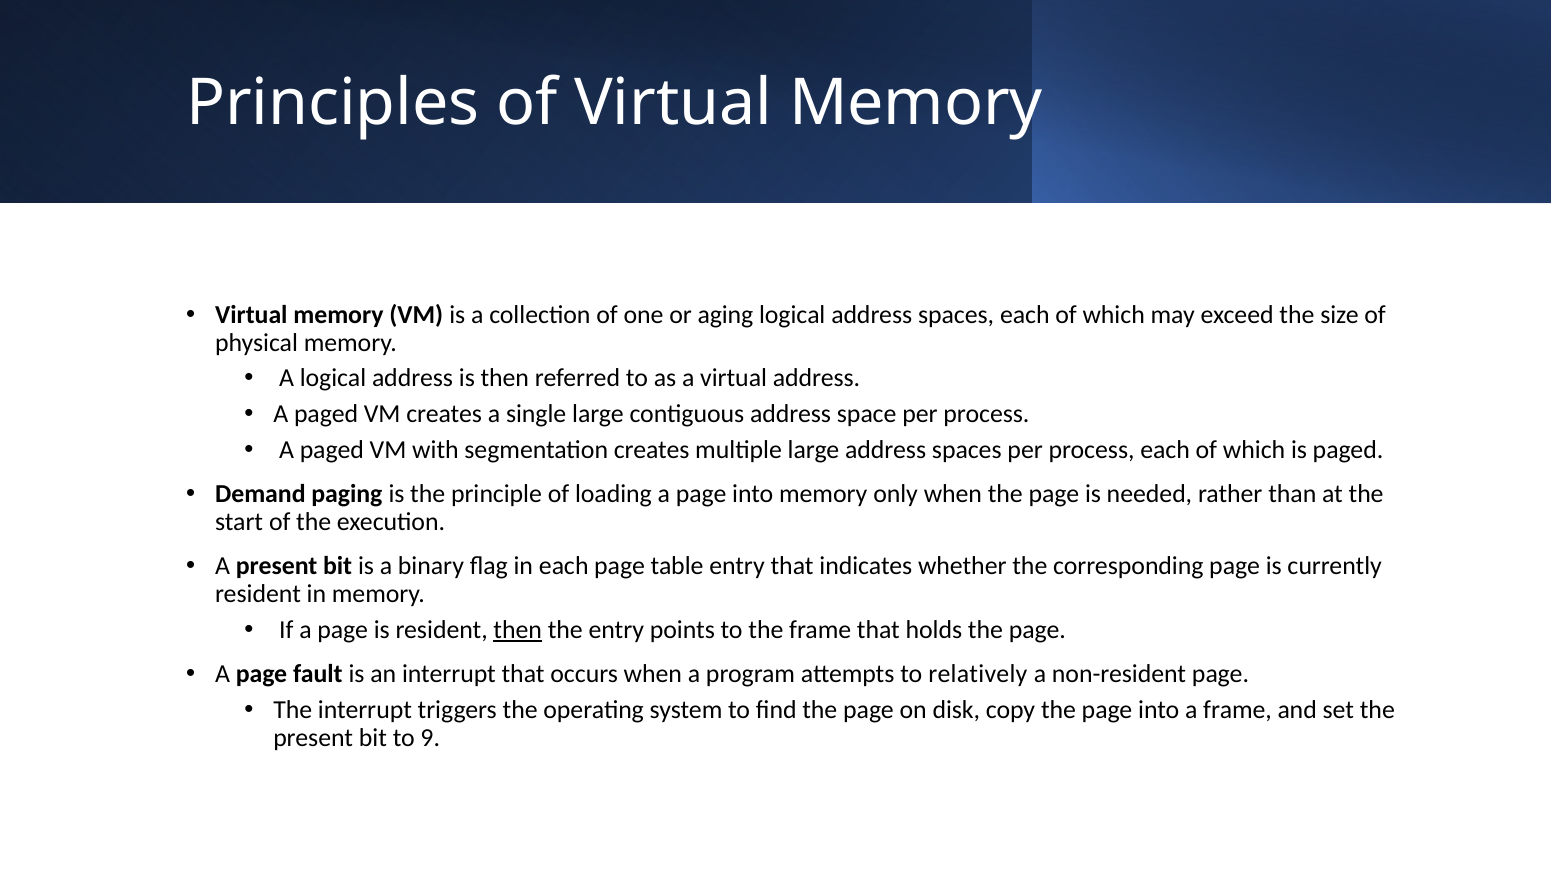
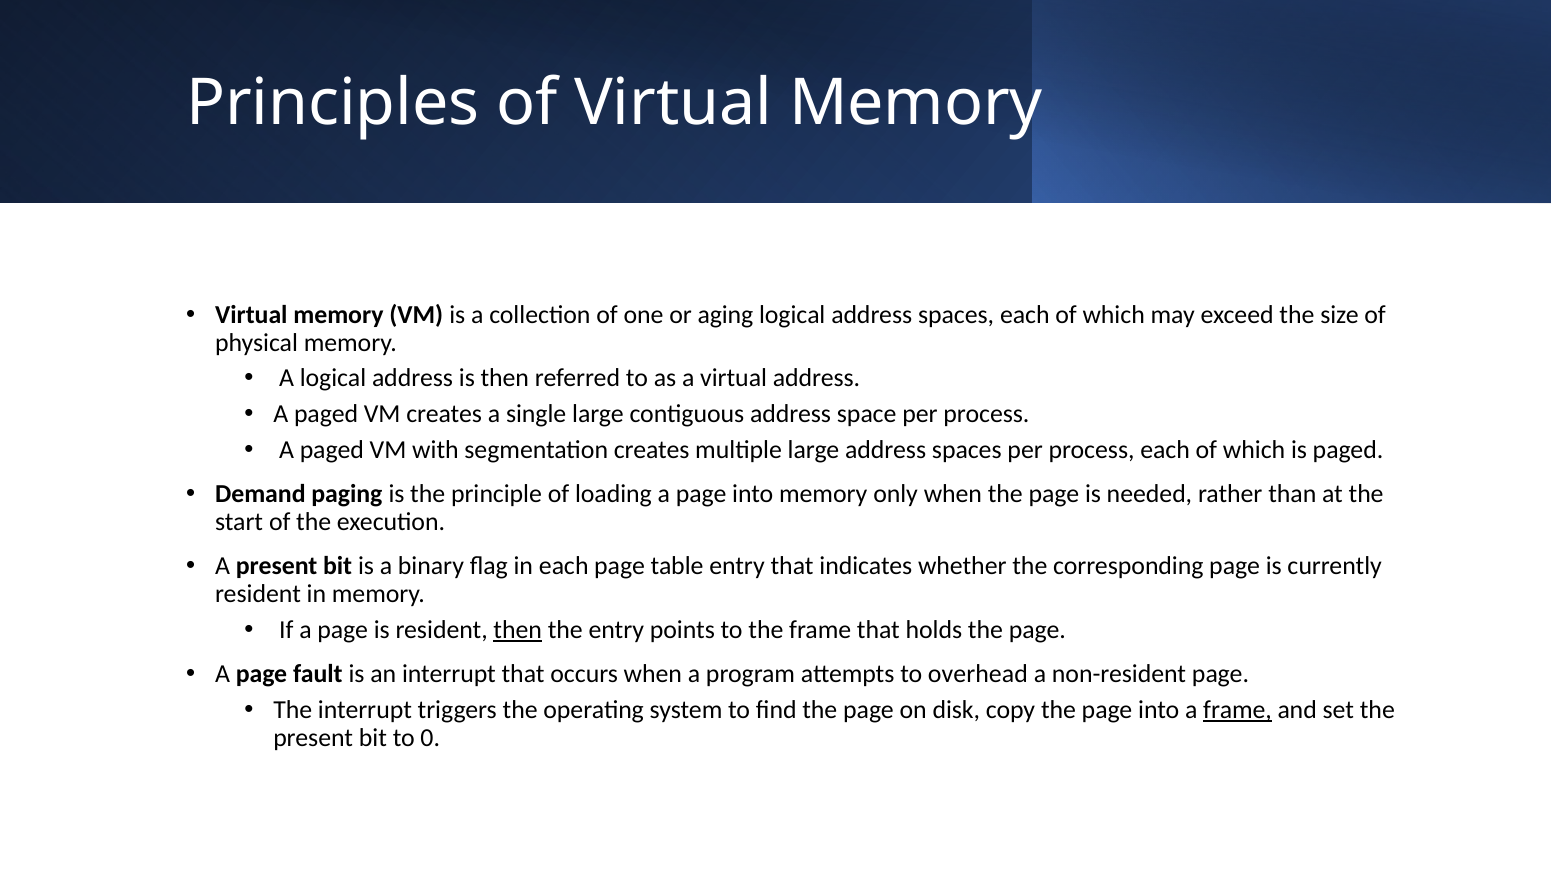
relatively: relatively -> overhead
frame at (1237, 710) underline: none -> present
9: 9 -> 0
